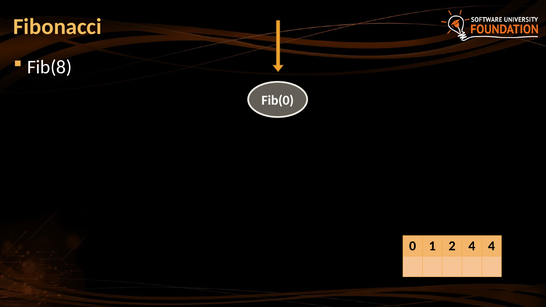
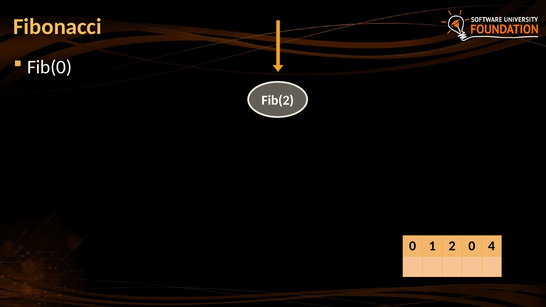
Fib(8: Fib(8 -> Fib(0
Fib(0: Fib(0 -> Fib(2
2 4: 4 -> 0
